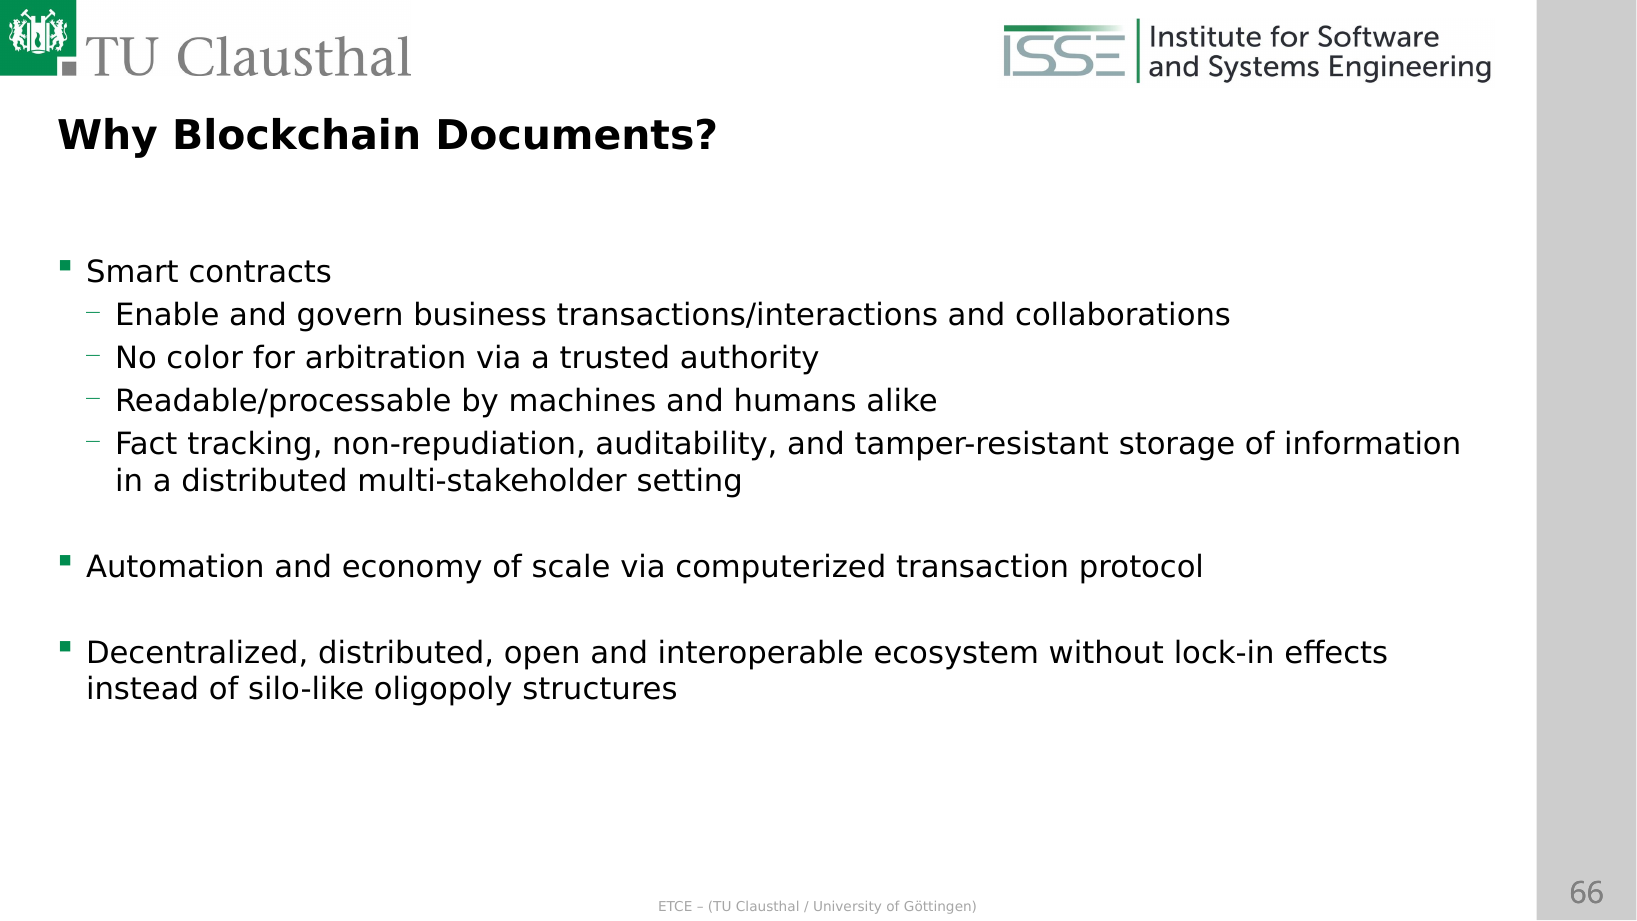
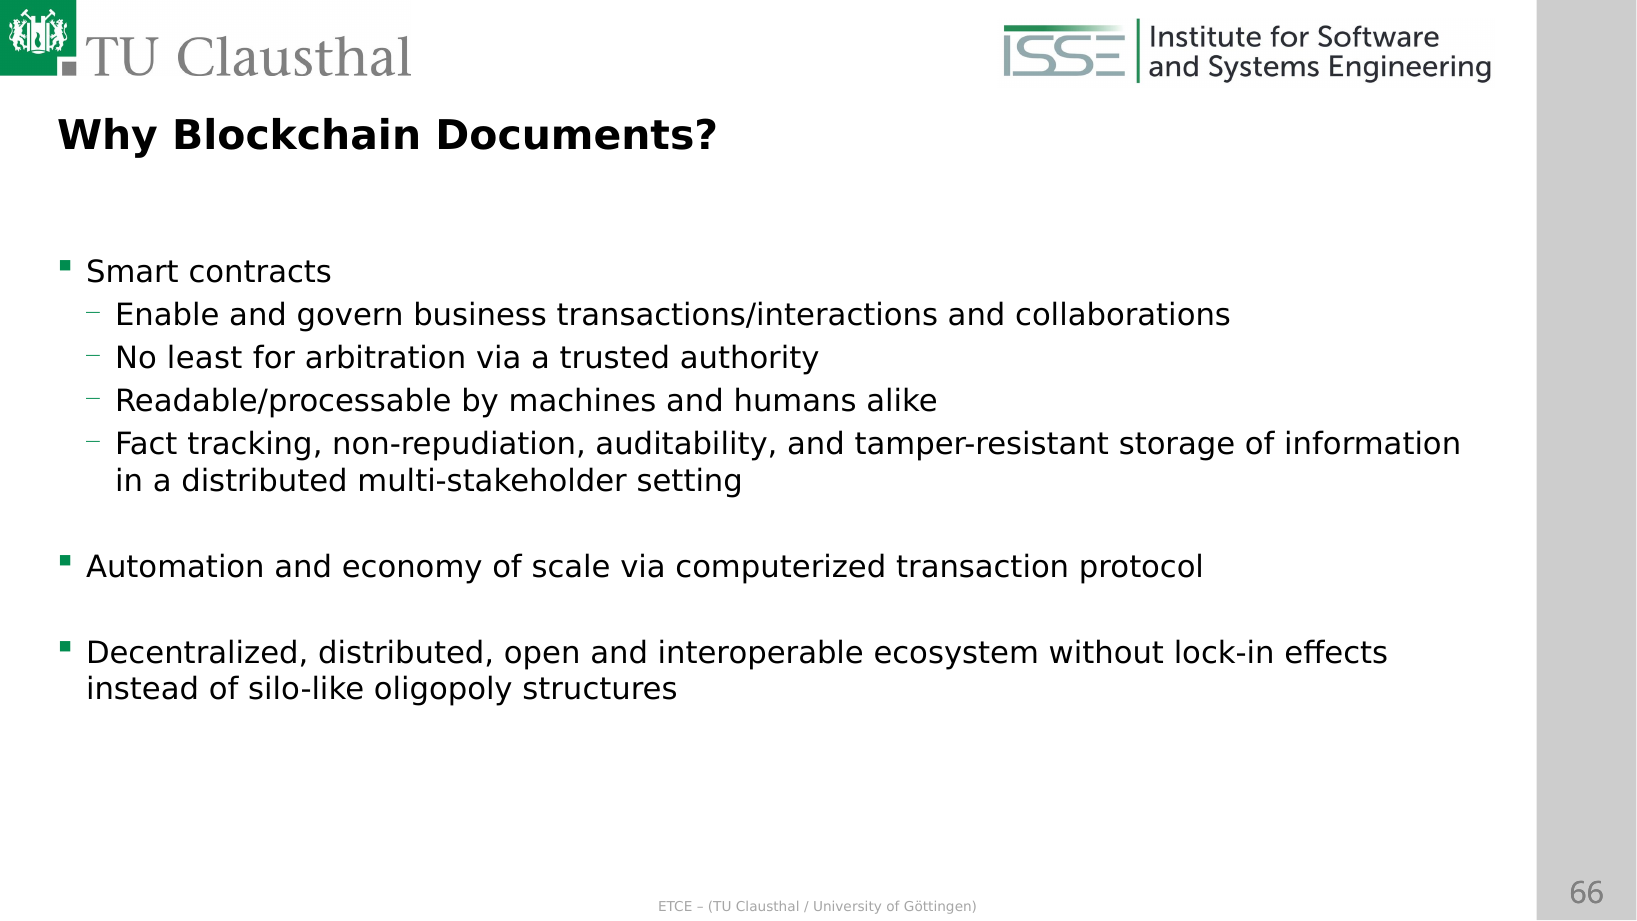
color: color -> least
